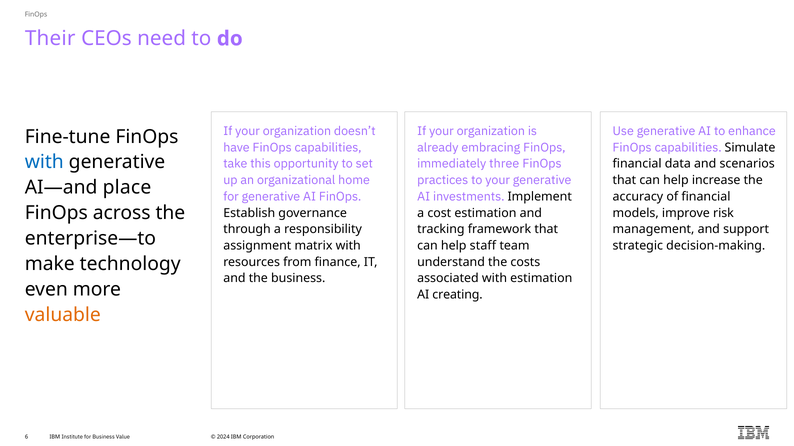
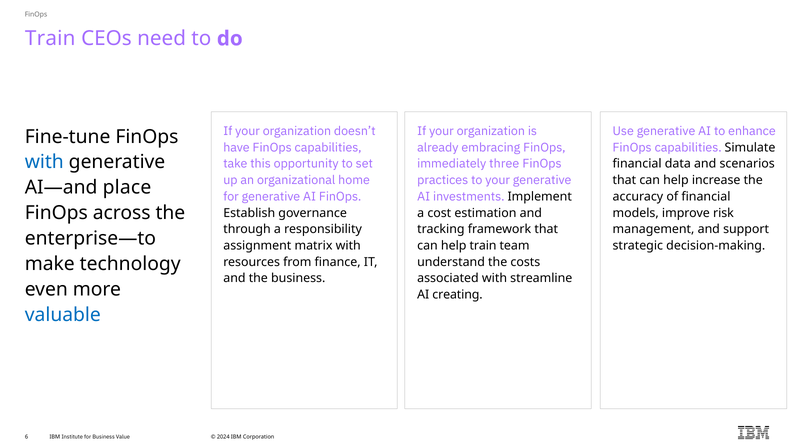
Their at (50, 39): Their -> Train
help staff: staff -> train
with estimation: estimation -> streamline
valuable colour: orange -> blue
